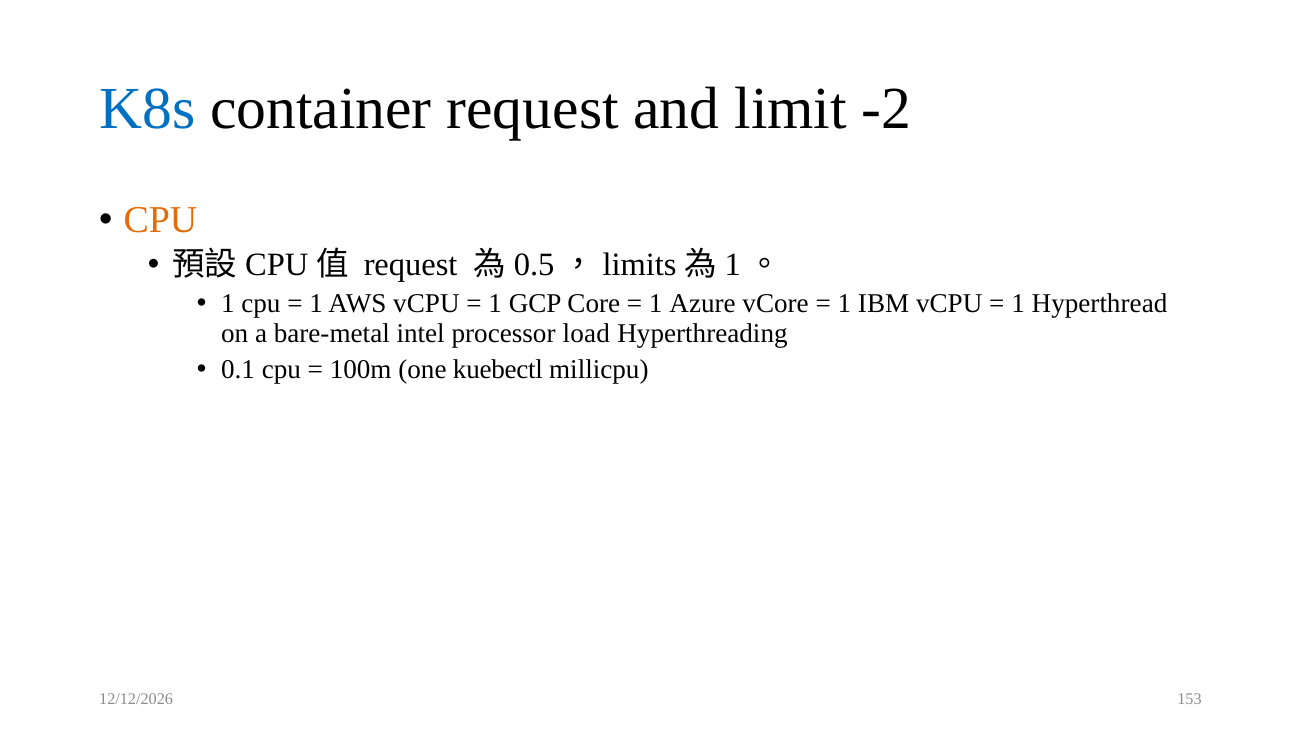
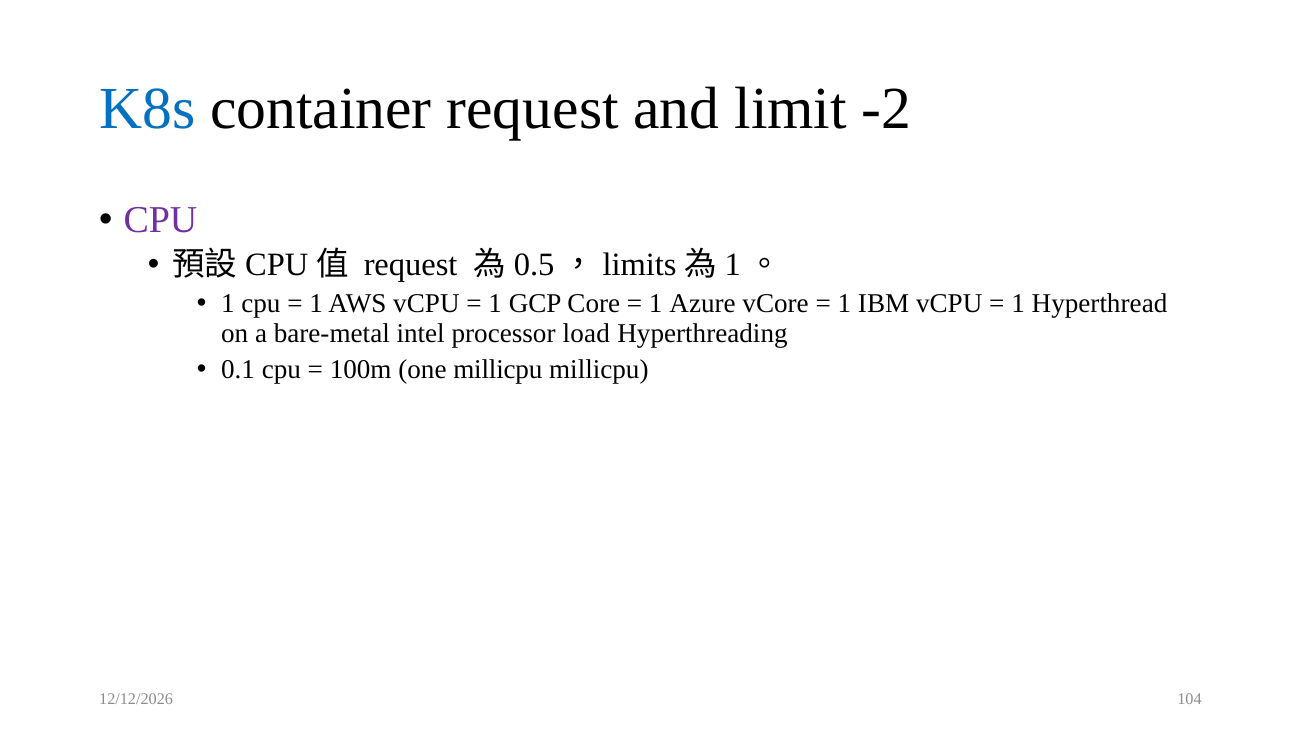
CPU at (160, 220) colour: orange -> purple
one kuebectl: kuebectl -> millicpu
153: 153 -> 104
